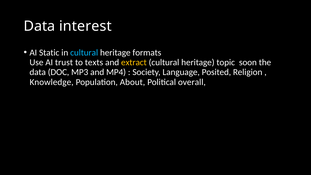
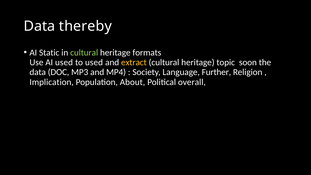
interest: interest -> thereby
cultural at (84, 53) colour: light blue -> light green
AI trust: trust -> used
to texts: texts -> used
Posited: Posited -> Further
Knowledge: Knowledge -> Implication
